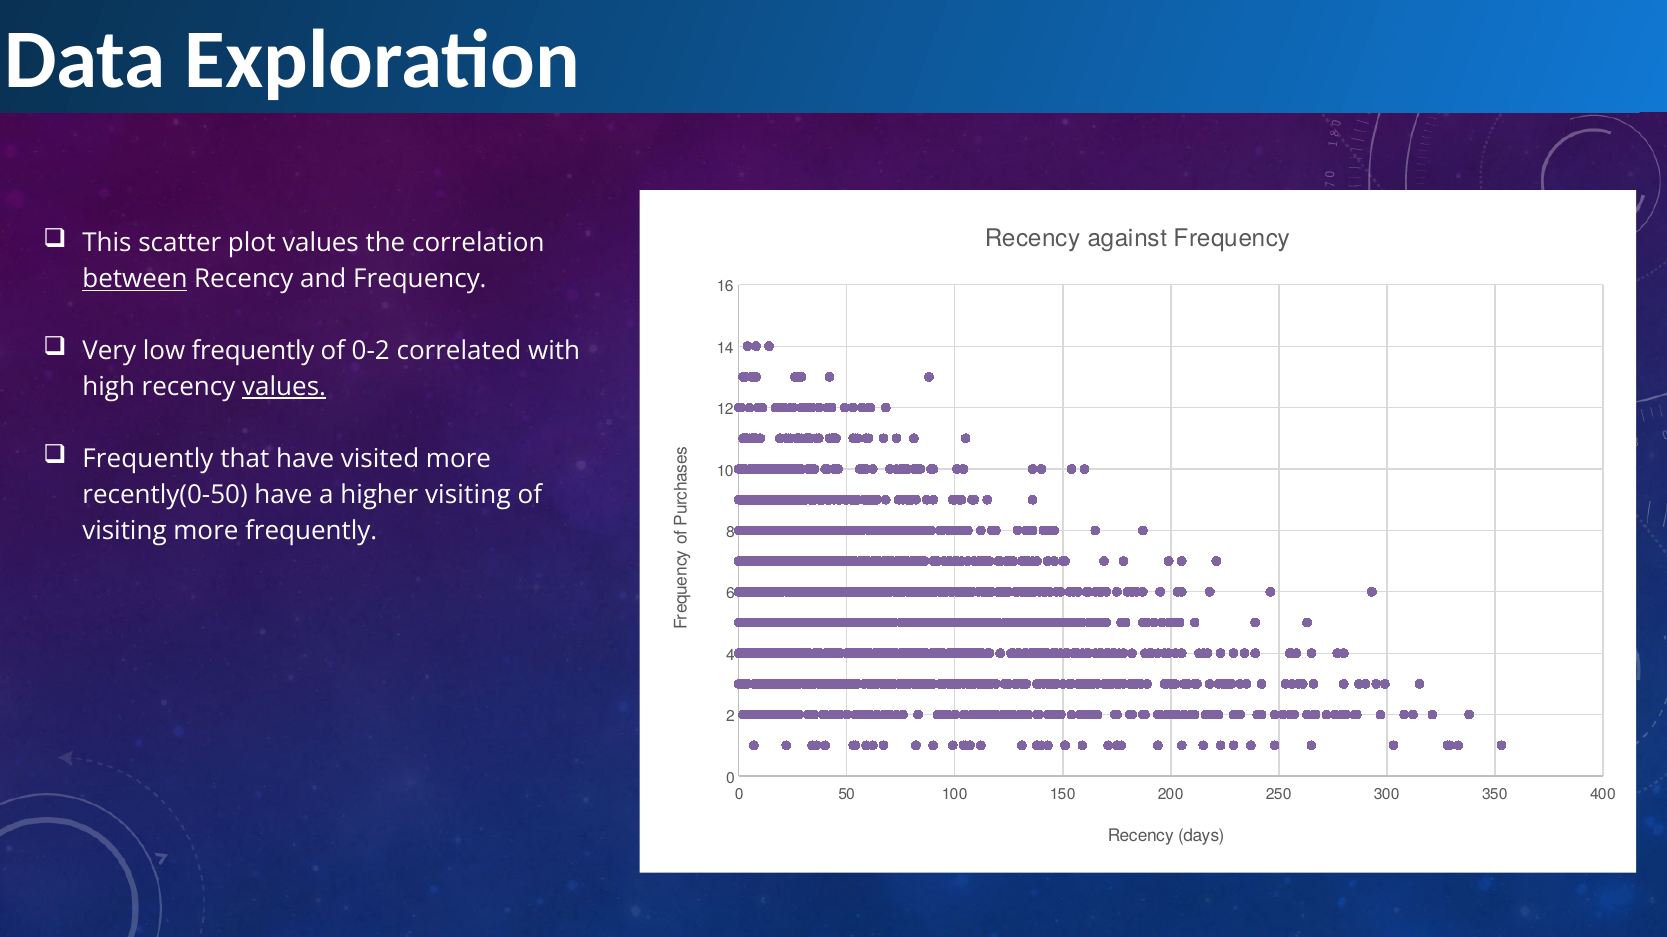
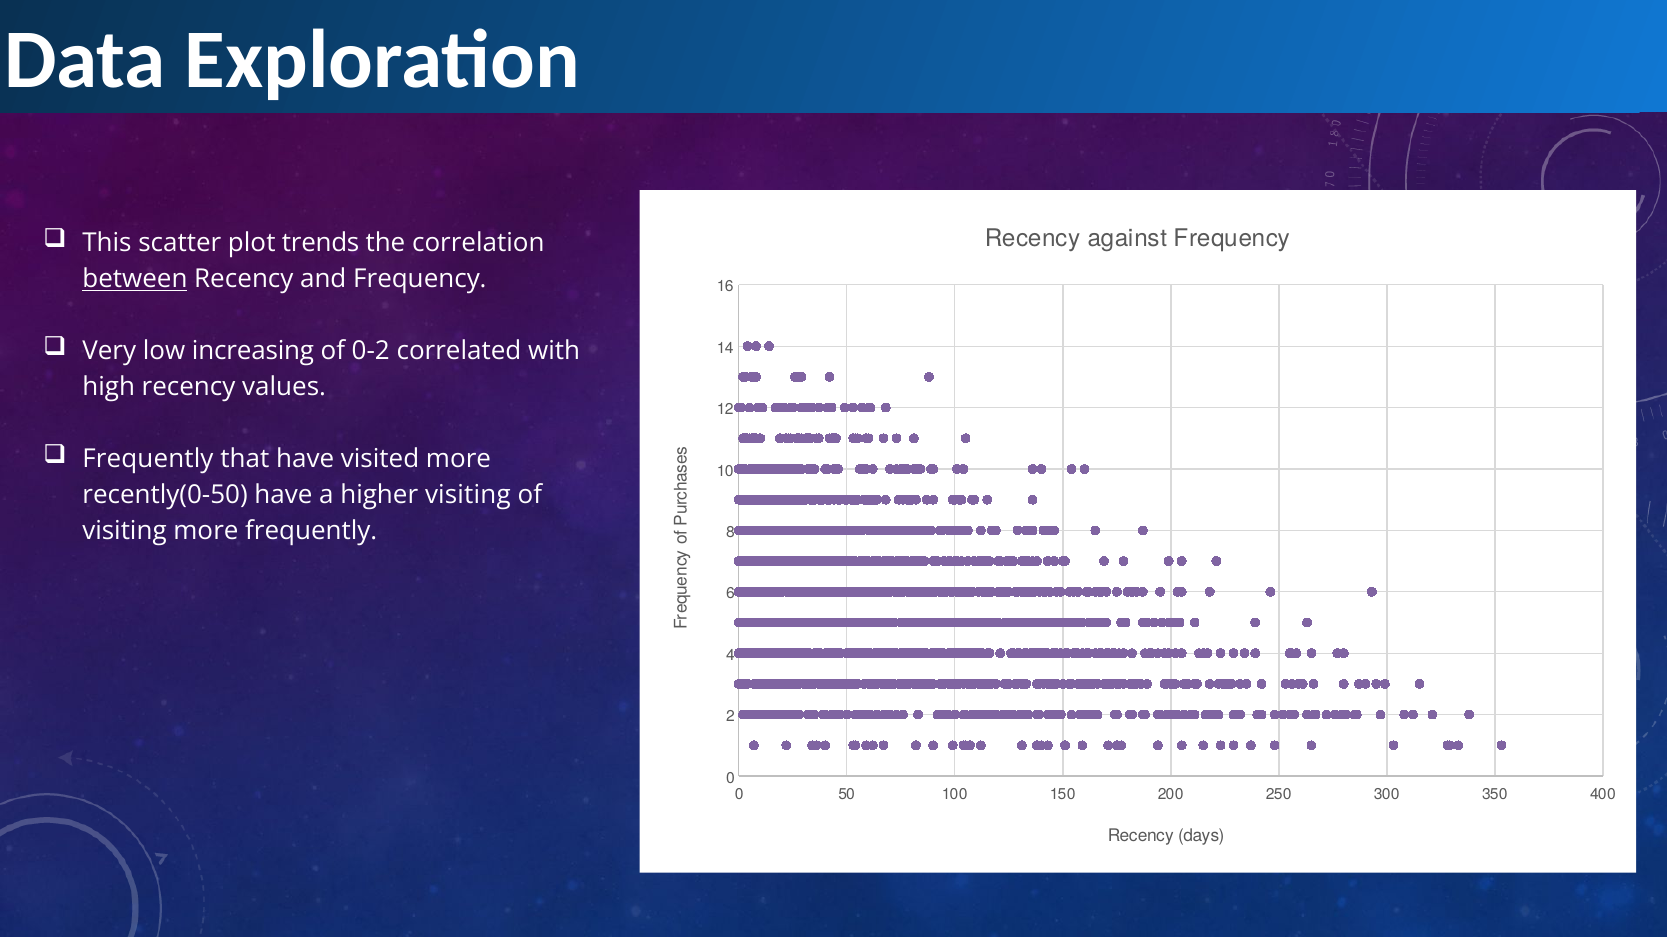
plot values: values -> trends
low frequently: frequently -> increasing
values at (284, 387) underline: present -> none
